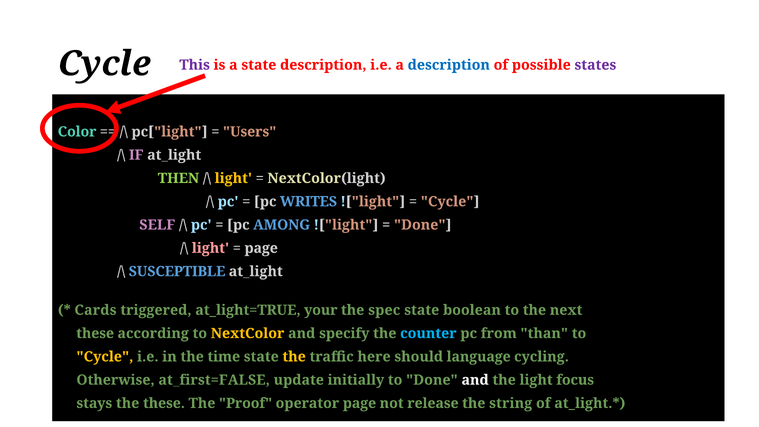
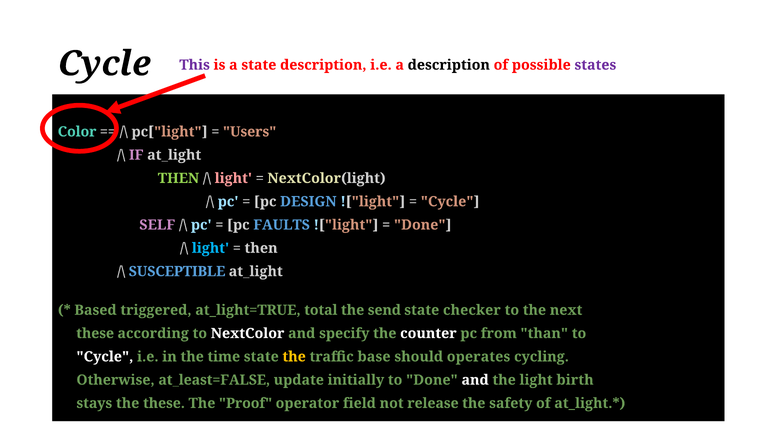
description at (449, 65) colour: blue -> black
light at (233, 178) colour: yellow -> pink
WRITES: WRITES -> DESIGN
AMONG: AMONG -> FAULTS
light at (210, 248) colour: pink -> light blue
page at (261, 248): page -> then
Cards: Cards -> Based
your: your -> total
spec: spec -> send
boolean: boolean -> checker
NextColor colour: yellow -> white
counter colour: light blue -> white
Cycle at (105, 357) colour: yellow -> white
here: here -> base
language: language -> operates
at_first=FALSE: at_first=FALSE -> at_least=FALSE
focus: focus -> birth
operator page: page -> field
string: string -> safety
